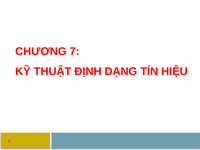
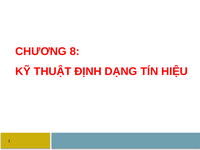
7: 7 -> 8
